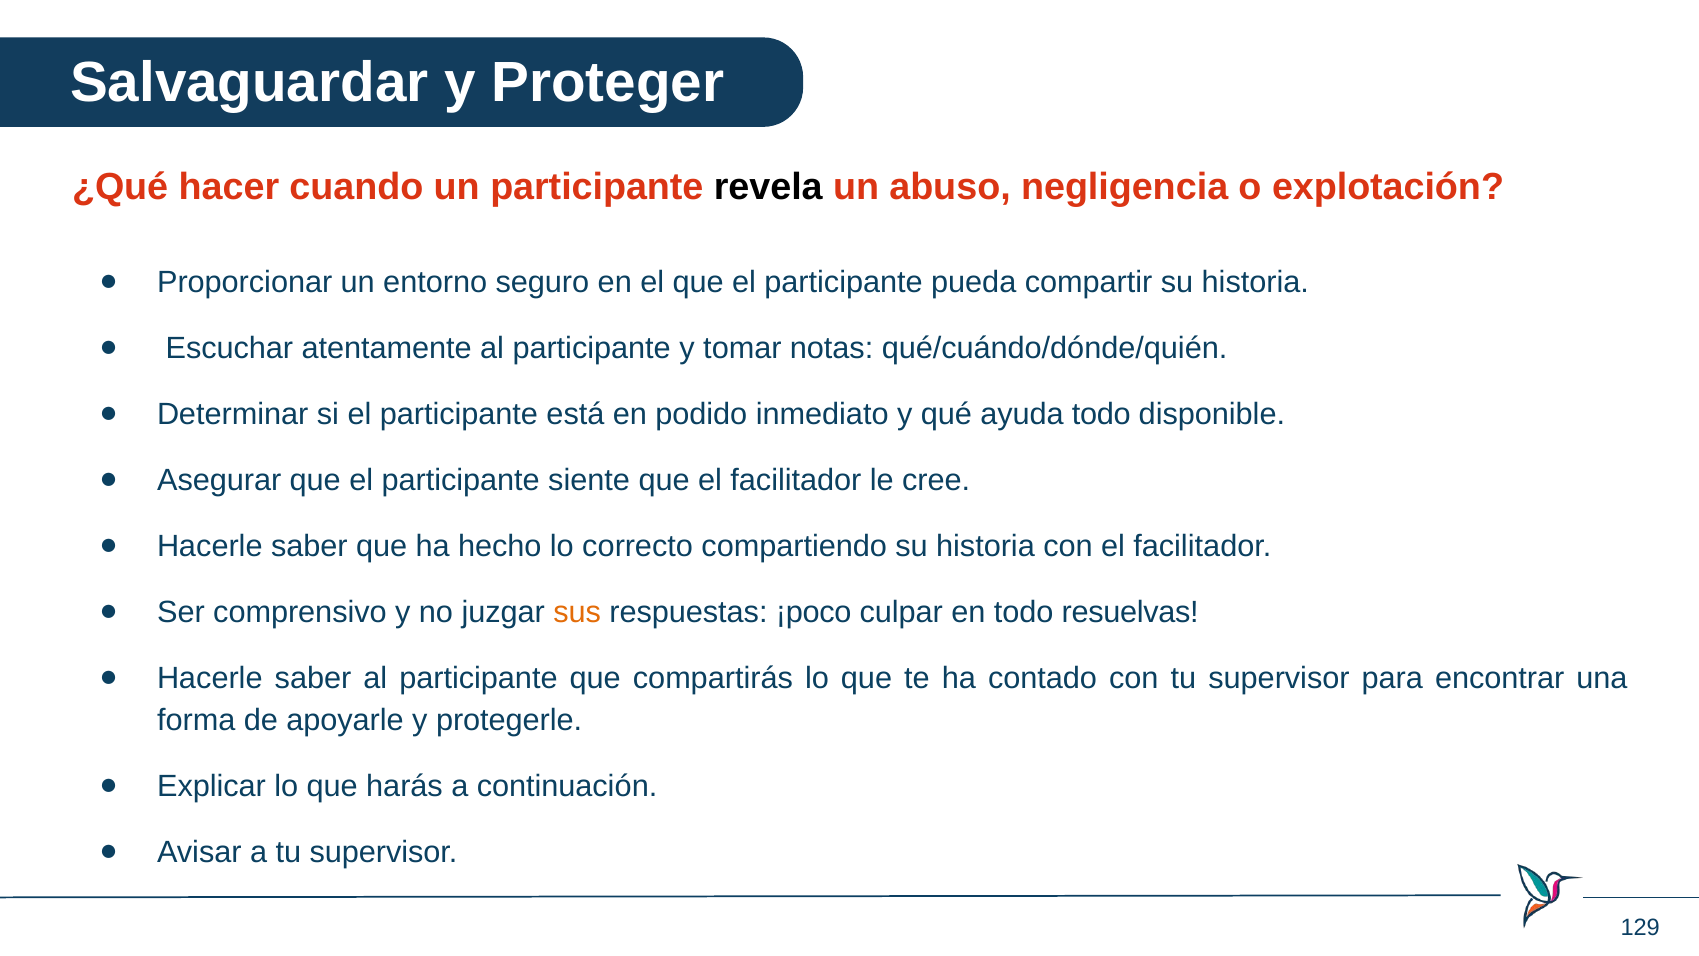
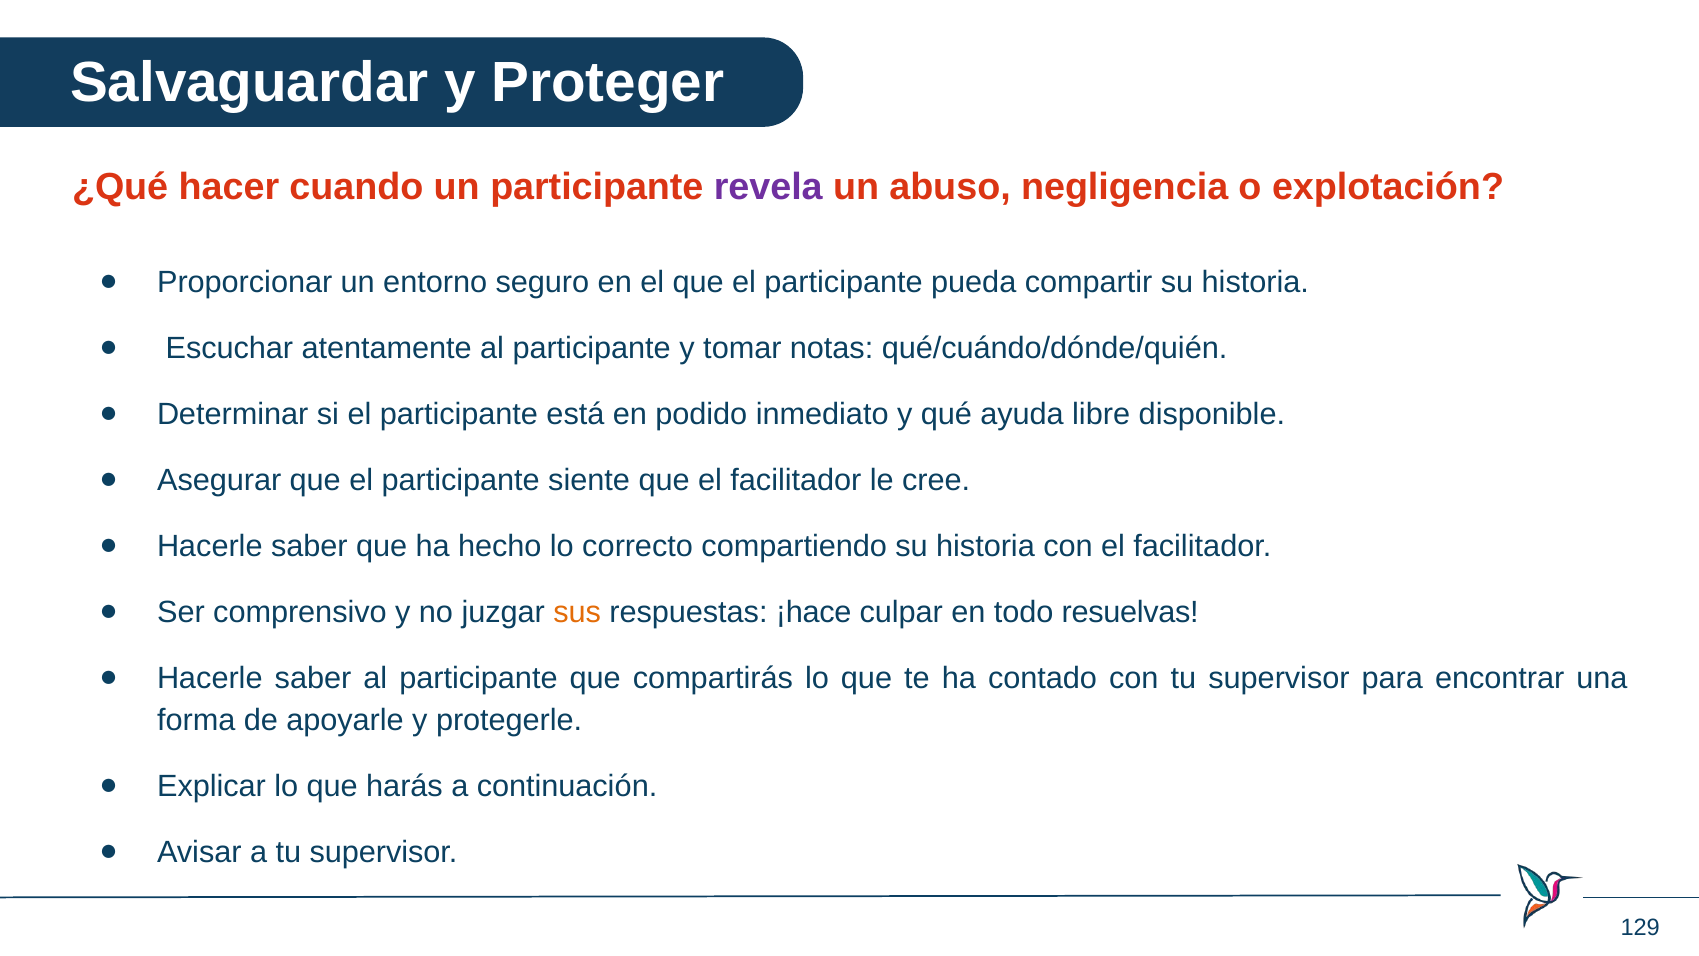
revela colour: black -> purple
ayuda todo: todo -> libre
¡poco: ¡poco -> ¡hace
